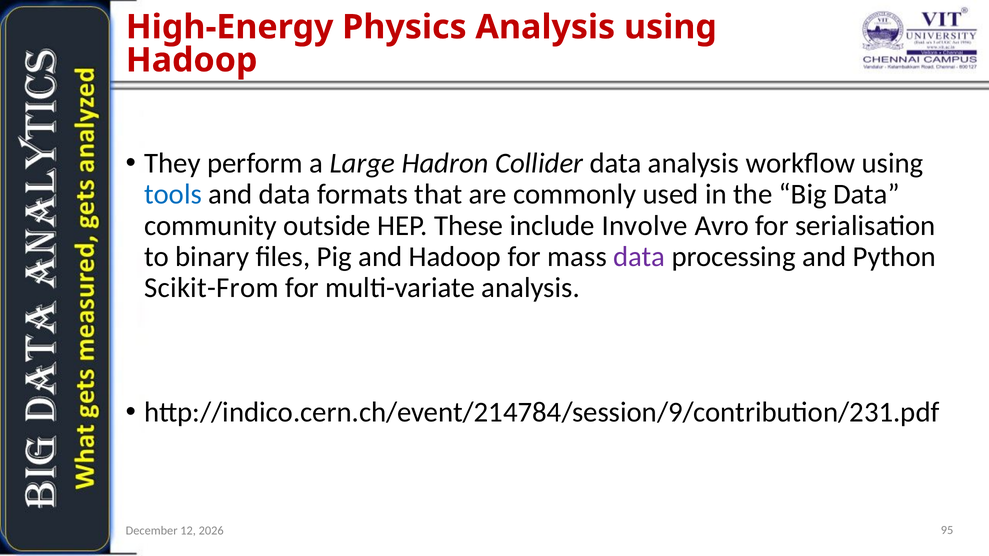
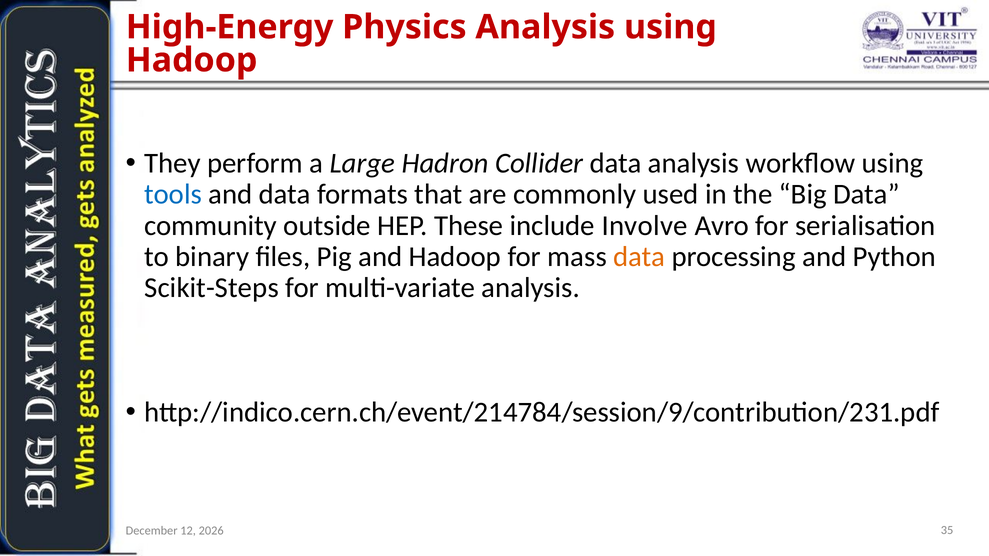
data at (639, 257) colour: purple -> orange
Scikit-From: Scikit-From -> Scikit-Steps
95: 95 -> 35
